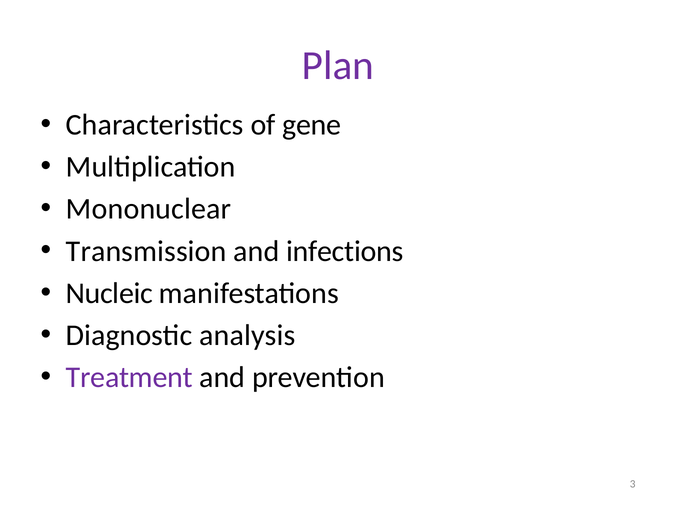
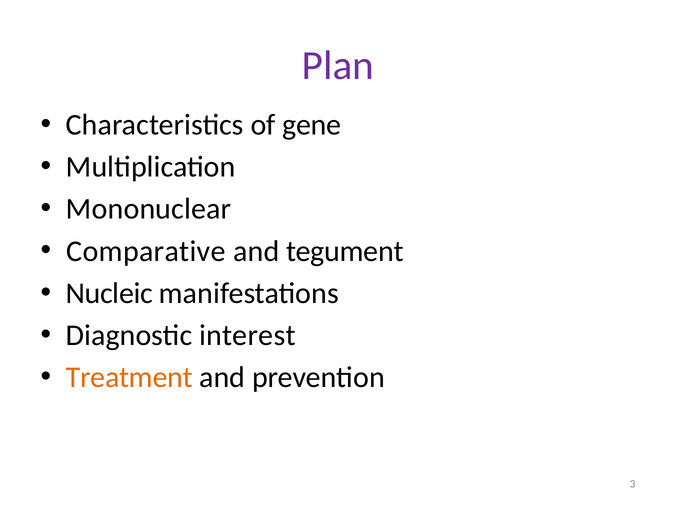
Transmission: Transmission -> Comparative
infections: infections -> tegument
analysis: analysis -> interest
Treatment colour: purple -> orange
